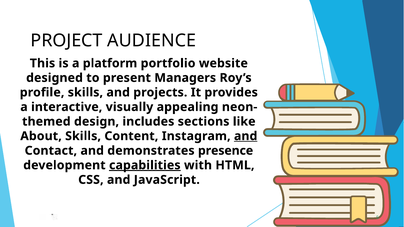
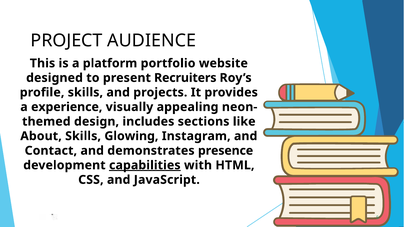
Managers: Managers -> Recruiters
interactive: interactive -> experience
Content: Content -> Glowing
and at (246, 136) underline: present -> none
